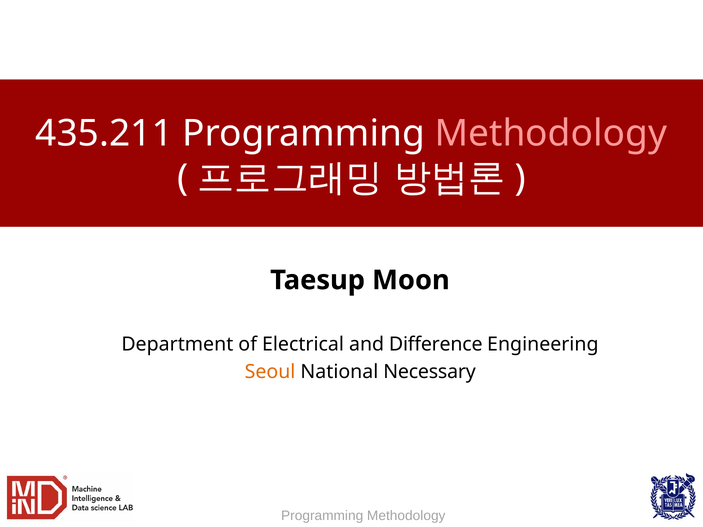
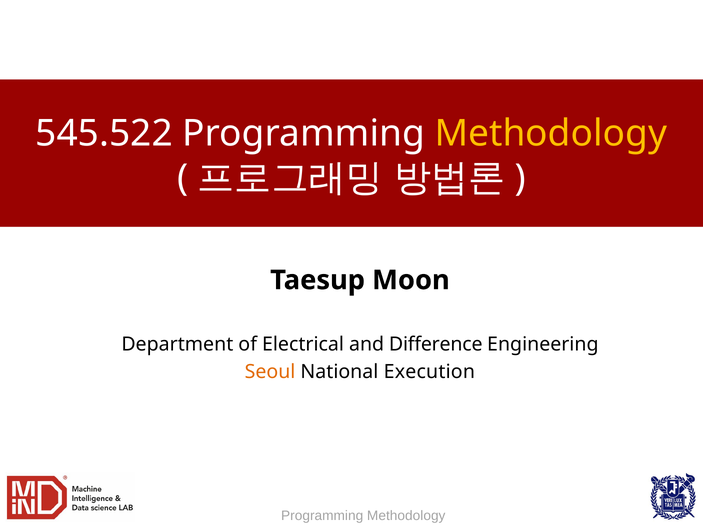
435.211: 435.211 -> 545.522
Methodology at (551, 134) colour: pink -> yellow
Necessary: Necessary -> Execution
